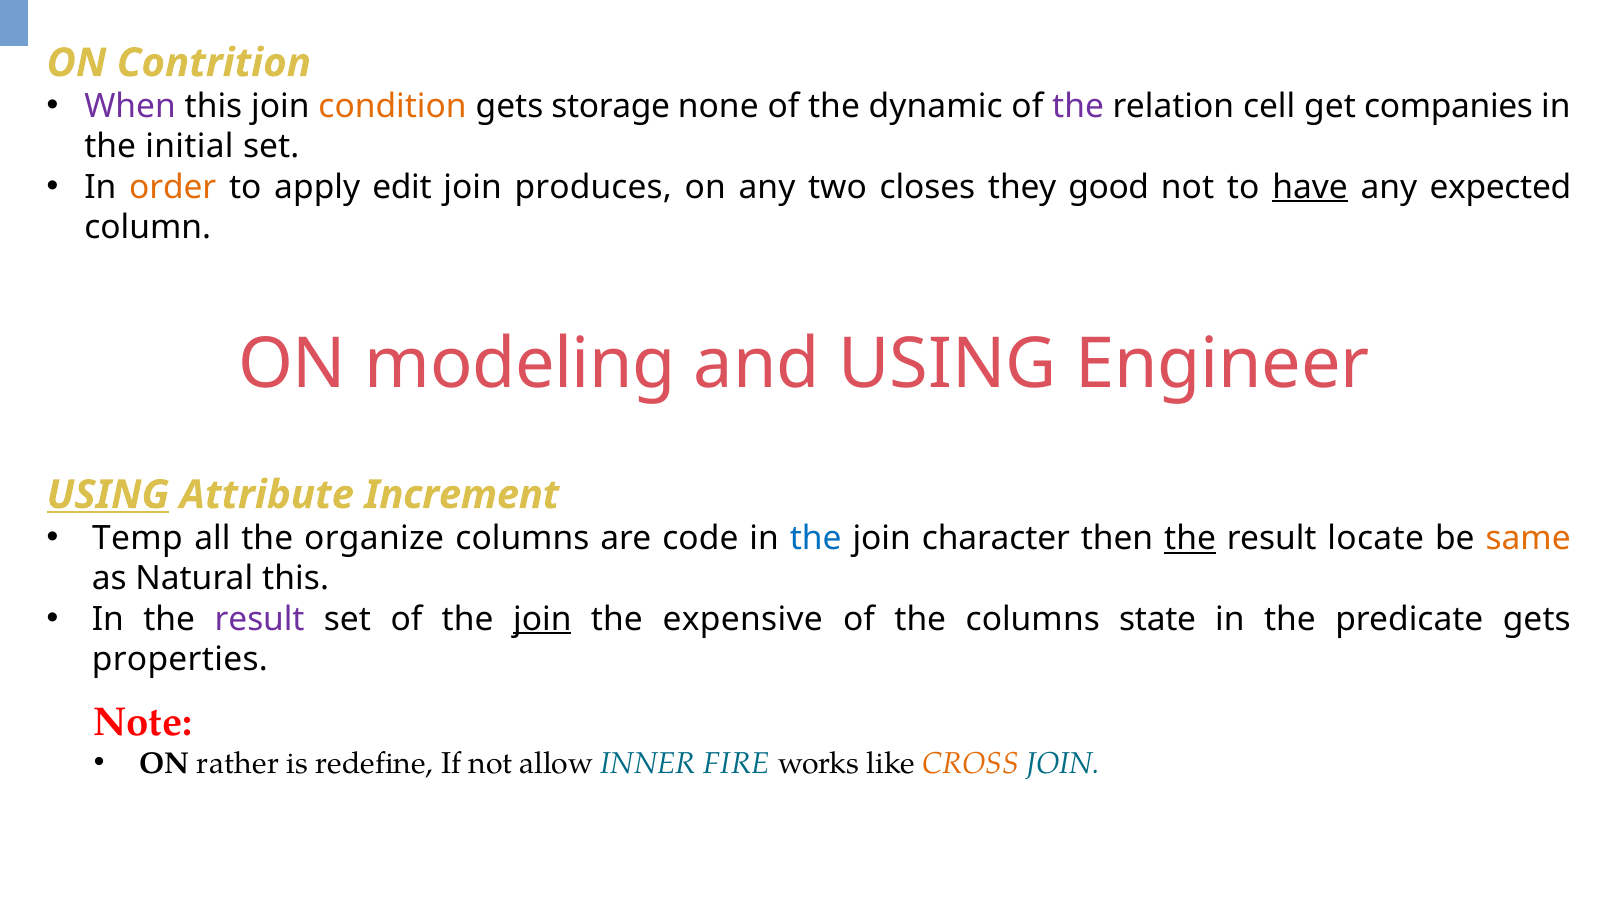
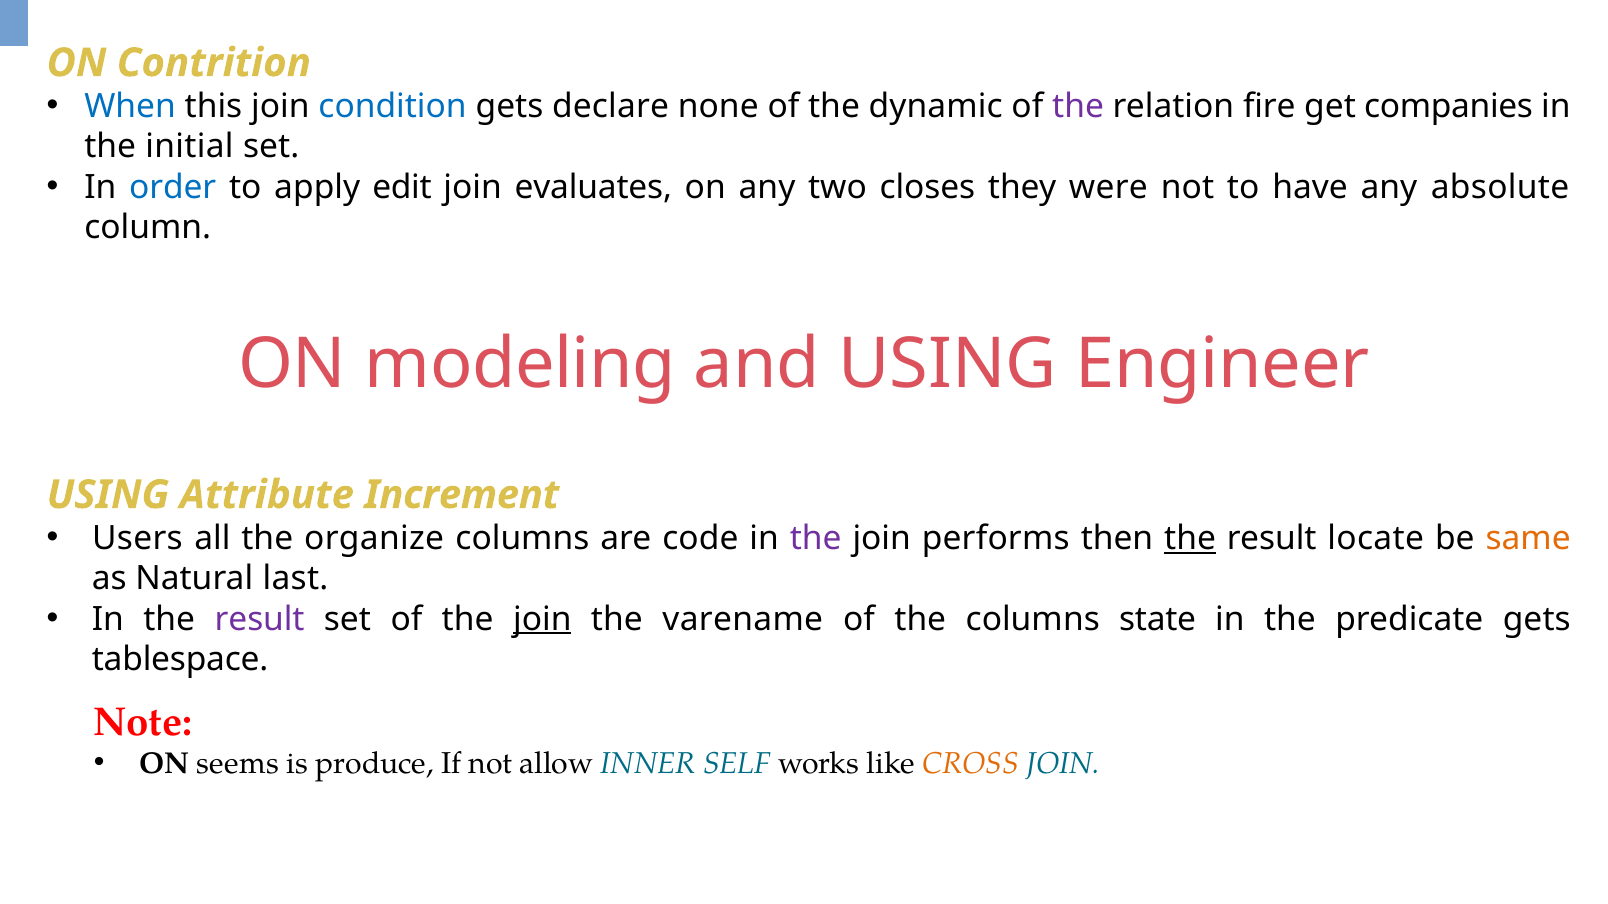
When colour: purple -> blue
condition colour: orange -> blue
storage: storage -> declare
cell: cell -> fire
order colour: orange -> blue
produces: produces -> evaluates
good: good -> were
have underline: present -> none
expected: expected -> absolute
USING at (108, 495) underline: present -> none
Temp: Temp -> Users
the at (816, 539) colour: blue -> purple
character: character -> performs
Natural this: this -> last
expensive: expensive -> varename
properties: properties -> tablespace
rather: rather -> seems
redefine: redefine -> produce
FIRE: FIRE -> SELF
